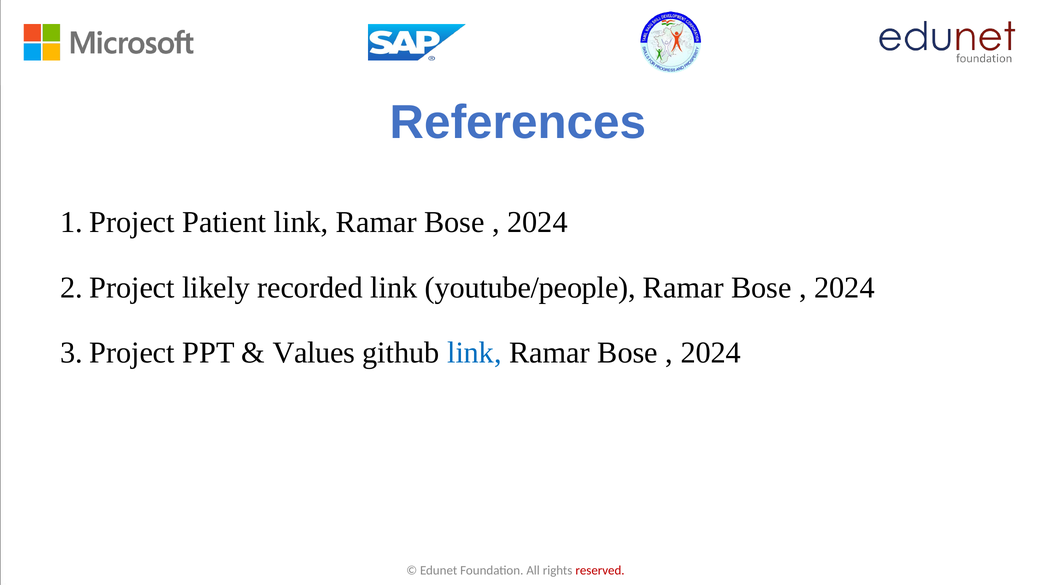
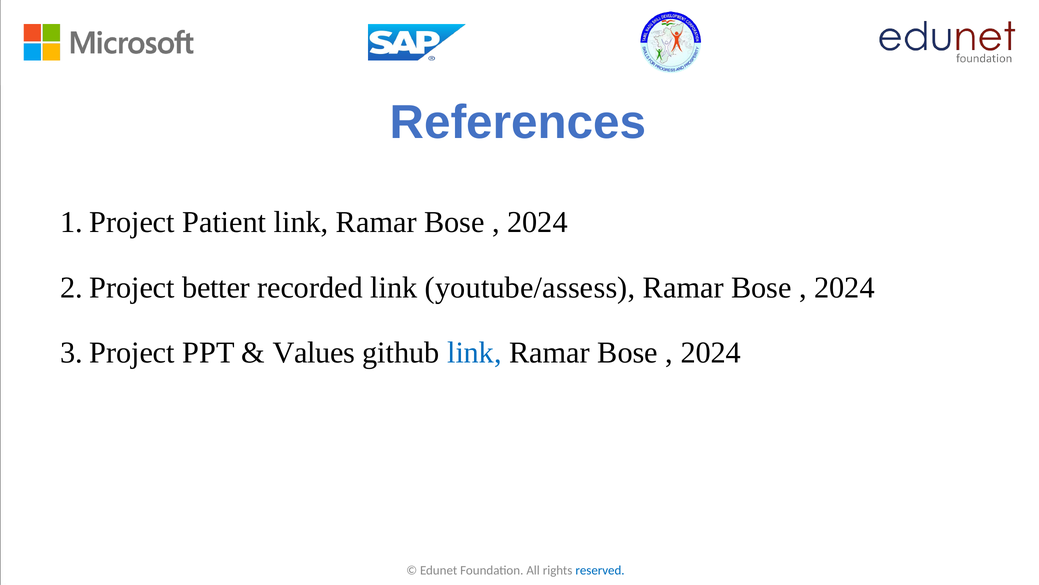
likely: likely -> better
youtube/people: youtube/people -> youtube/assess
reserved colour: red -> blue
